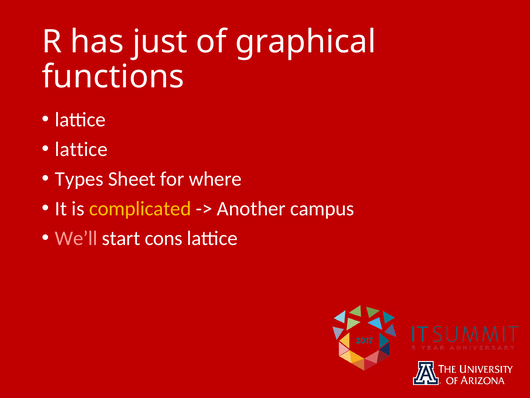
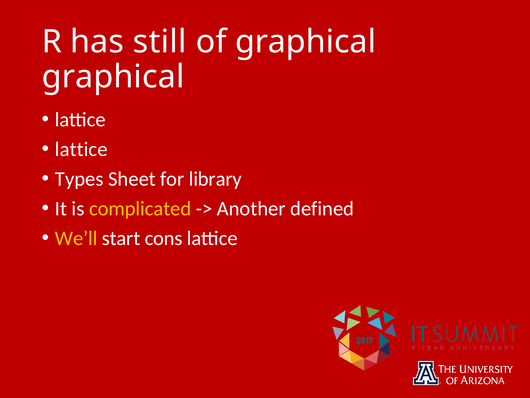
just: just -> still
functions at (113, 77): functions -> graphical
where: where -> library
campus: campus -> defined
We’ll colour: pink -> yellow
